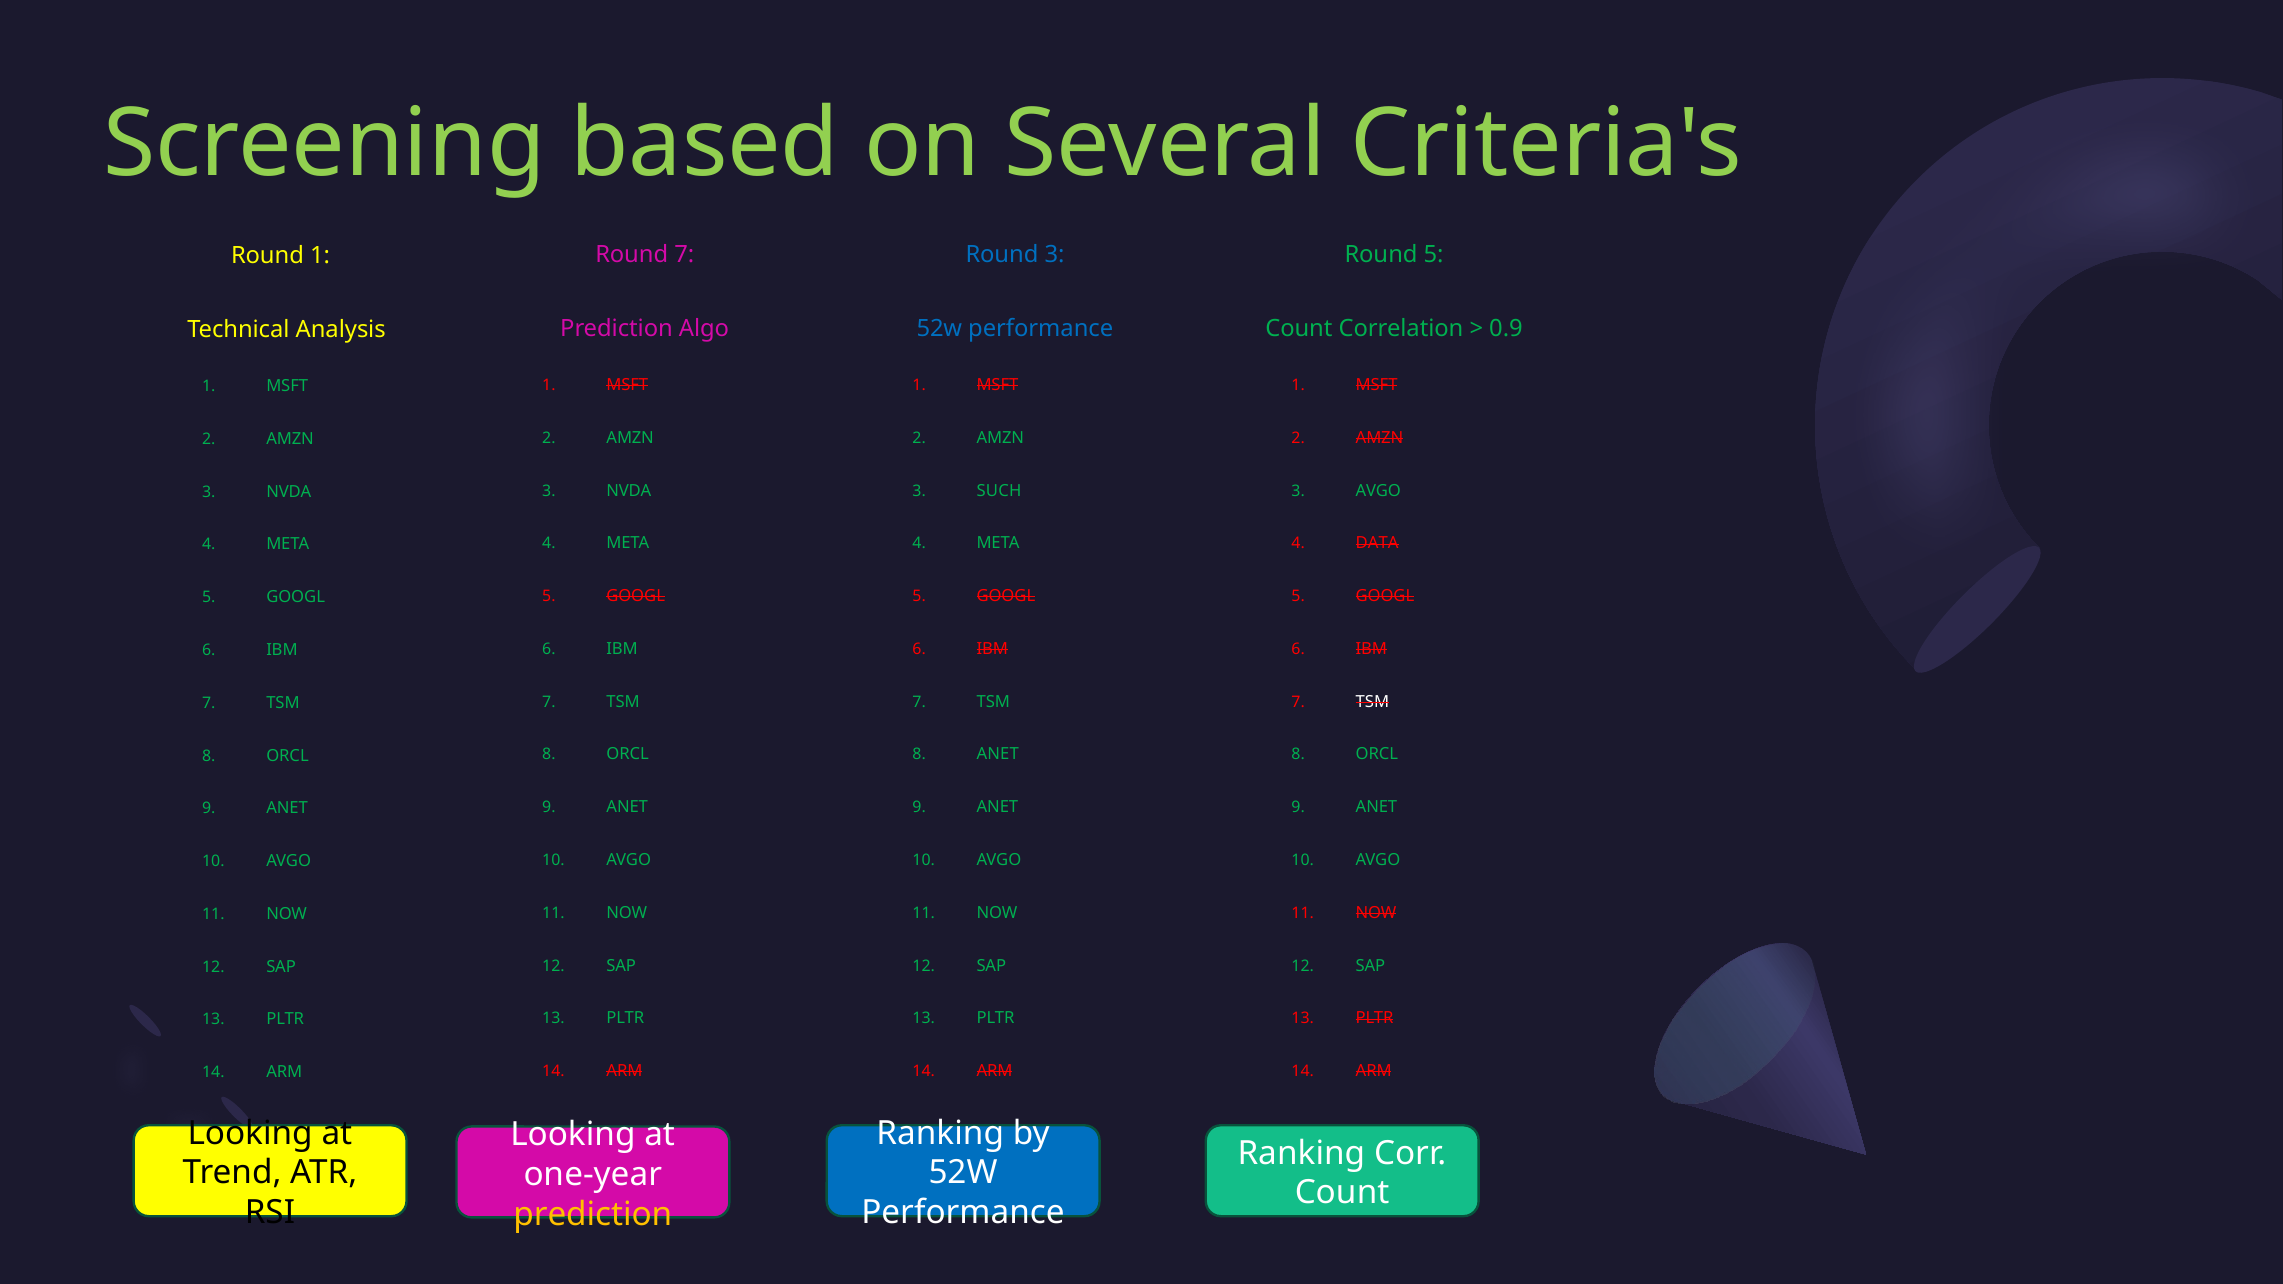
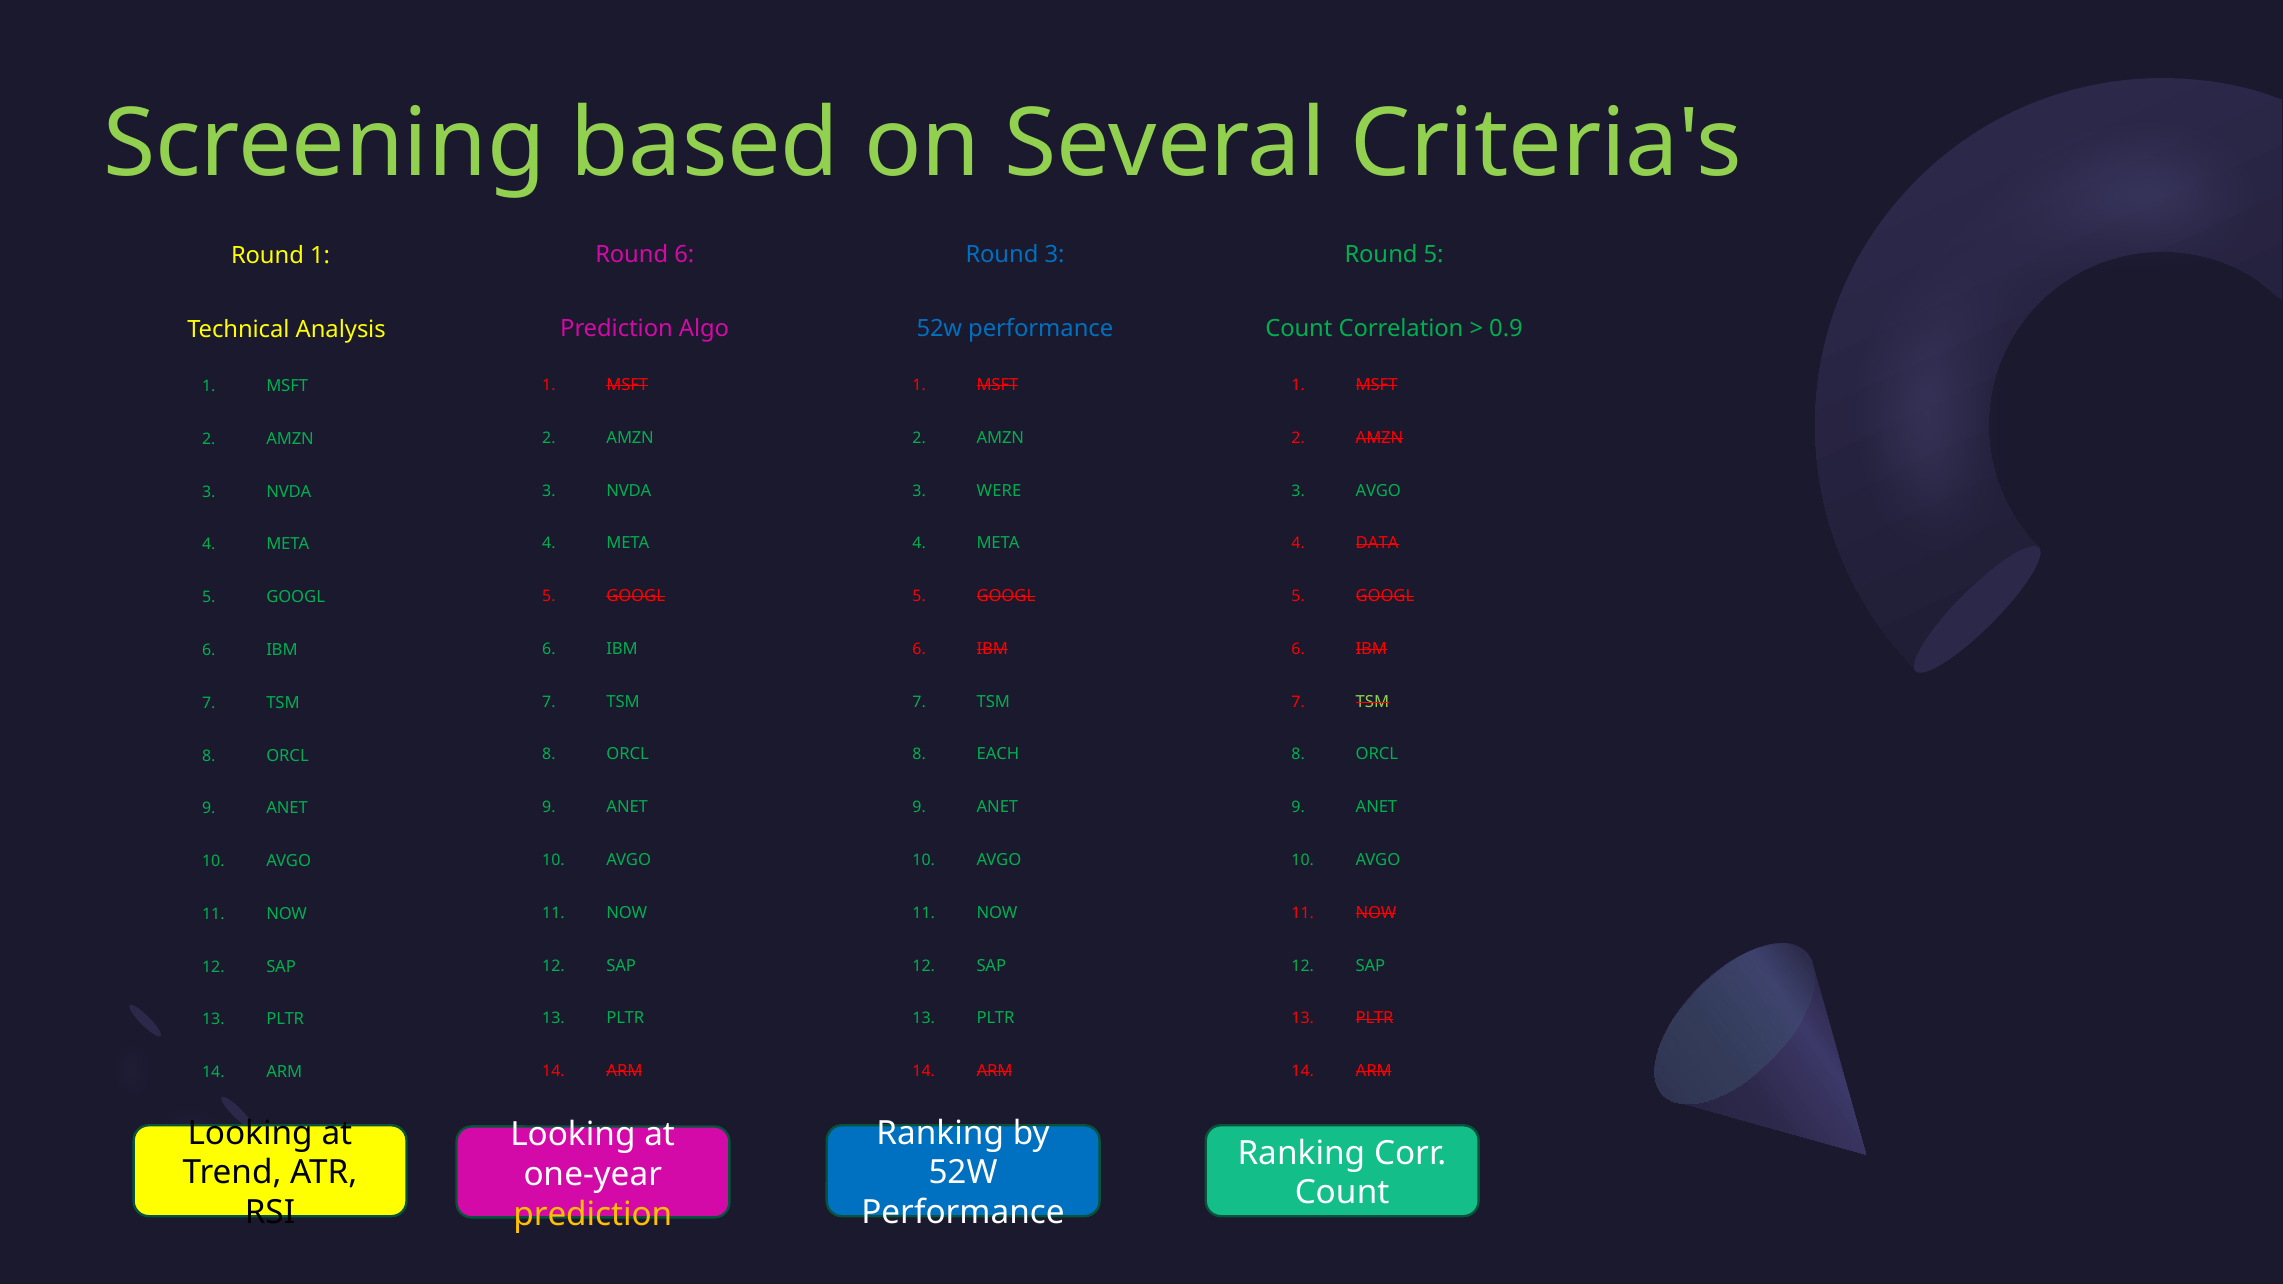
Round 7: 7 -> 6
SUCH: SUCH -> WERE
TSM at (1372, 702) colour: white -> light green
ANET at (998, 755): ANET -> EACH
